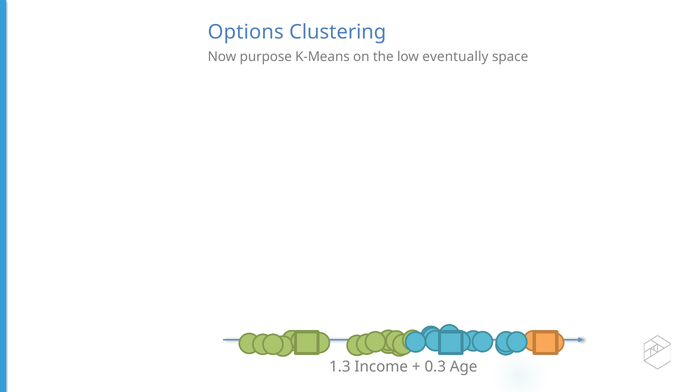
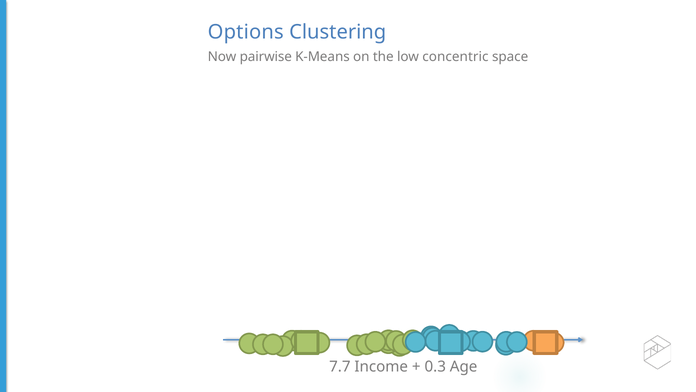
purpose: purpose -> pairwise
eventually: eventually -> concentric
1.3: 1.3 -> 7.7
